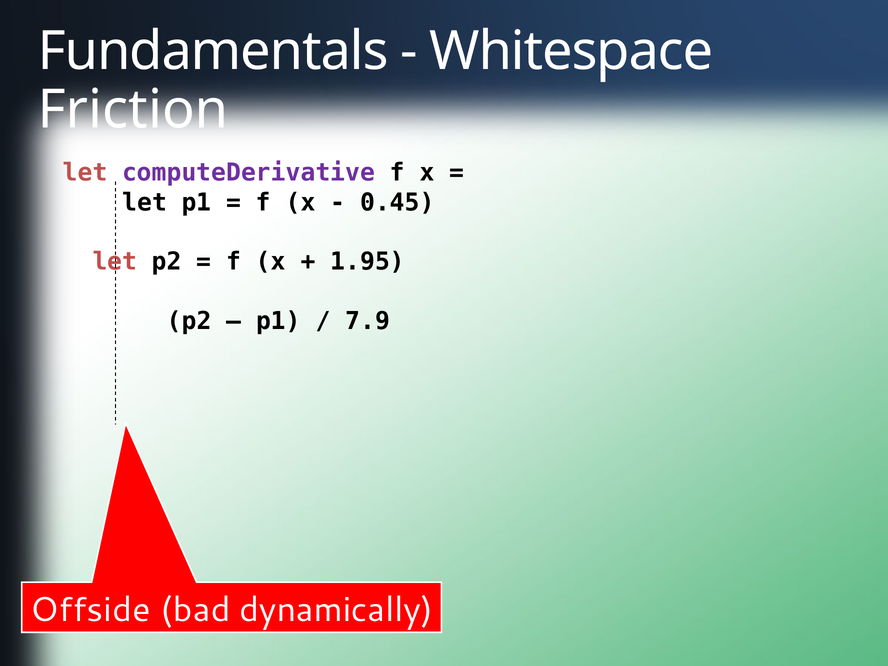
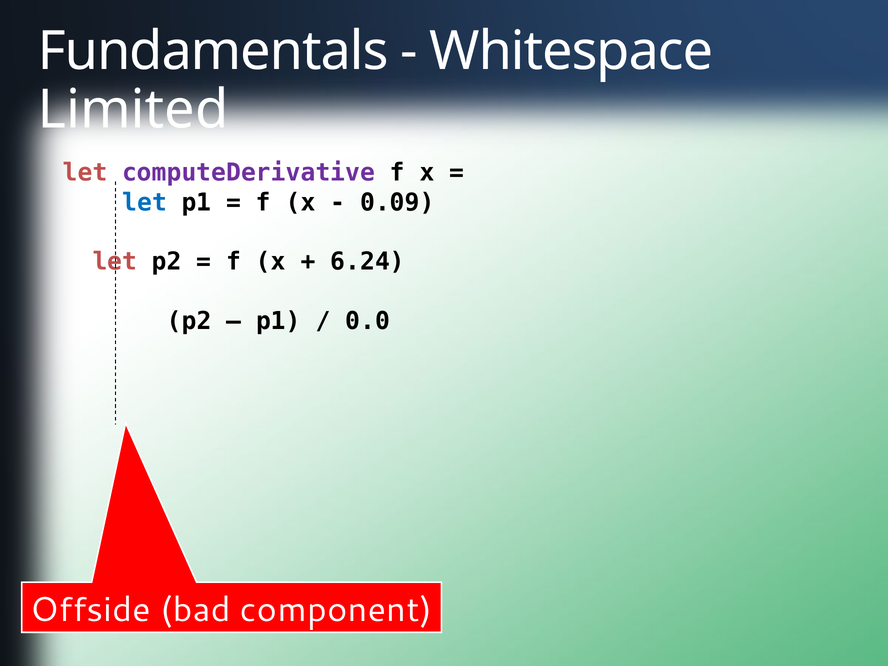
Friction: Friction -> Limited
let at (145, 202) colour: black -> blue
0.45: 0.45 -> 0.09
1.95: 1.95 -> 6.24
7.9: 7.9 -> 0.0
dynamically: dynamically -> component
